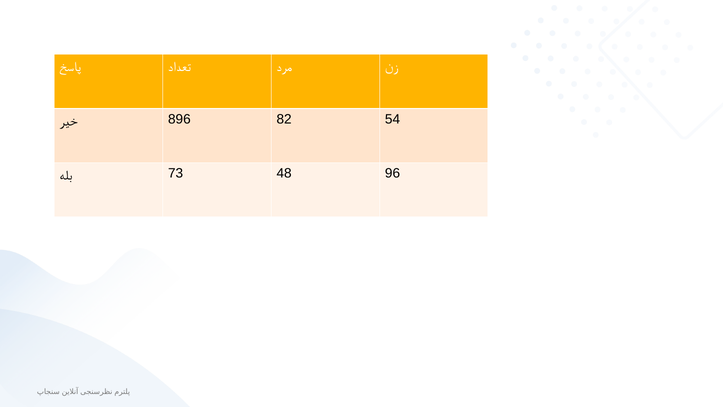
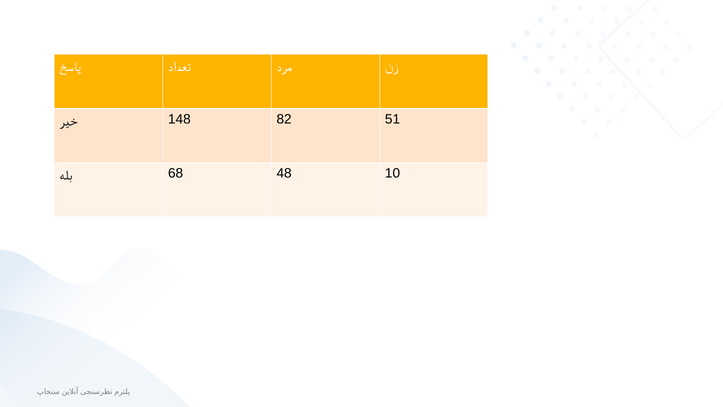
896: 896 -> 148
54: 54 -> 51
73: 73 -> 68
96: 96 -> 10
